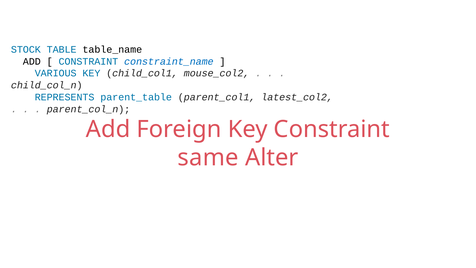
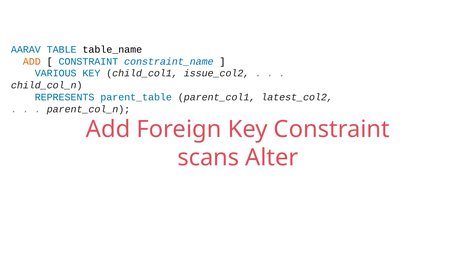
STOCK: STOCK -> AARAV
ADD at (32, 61) colour: black -> orange
mouse_col2: mouse_col2 -> issue_col2
same: same -> scans
